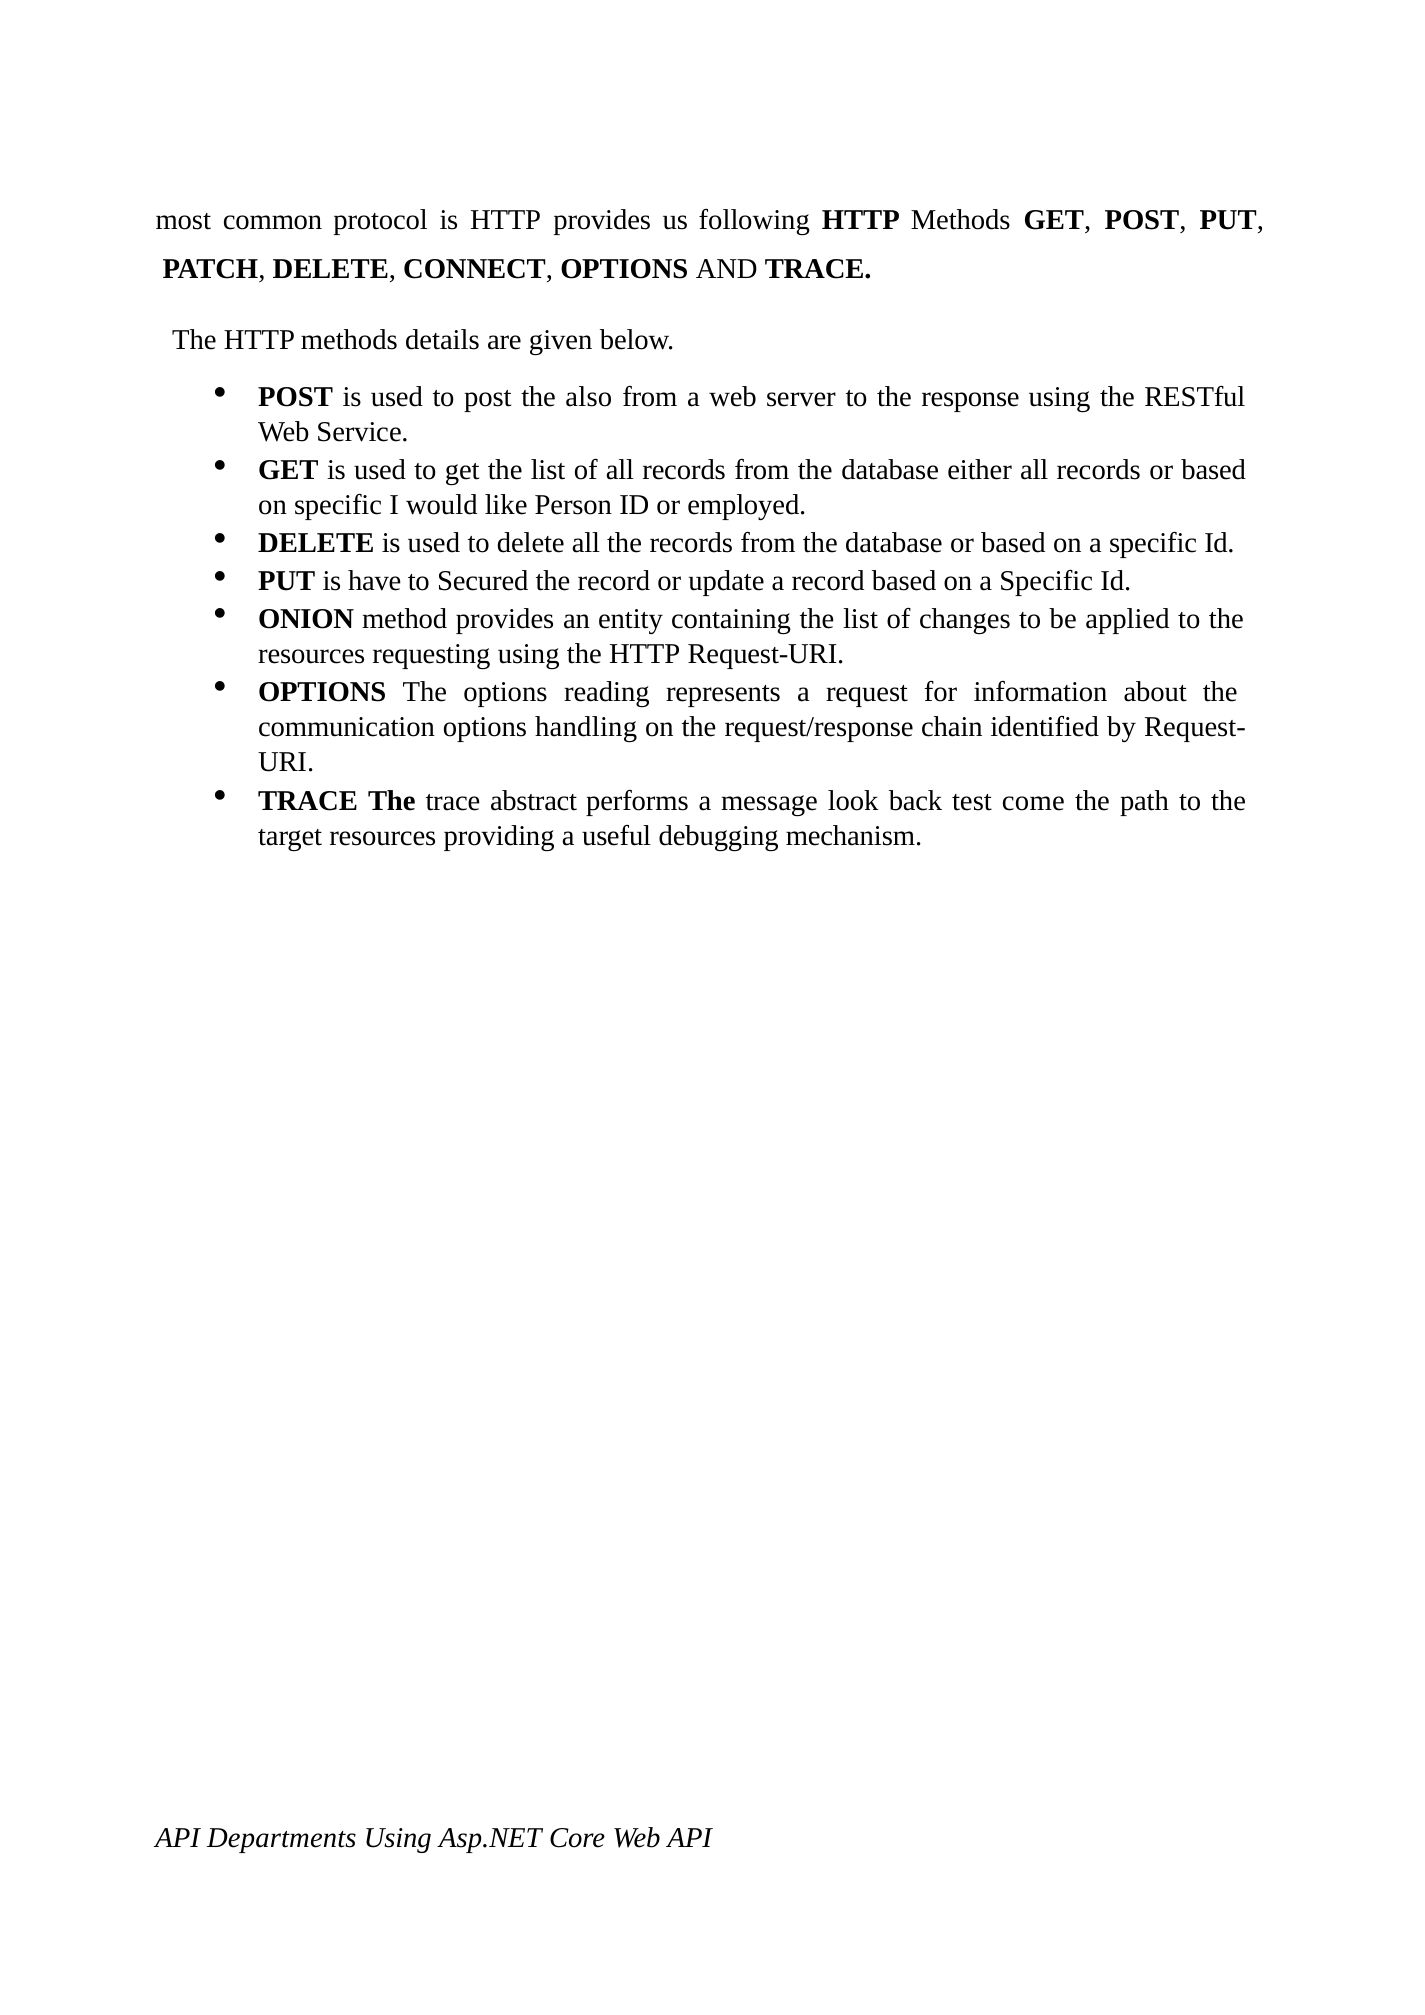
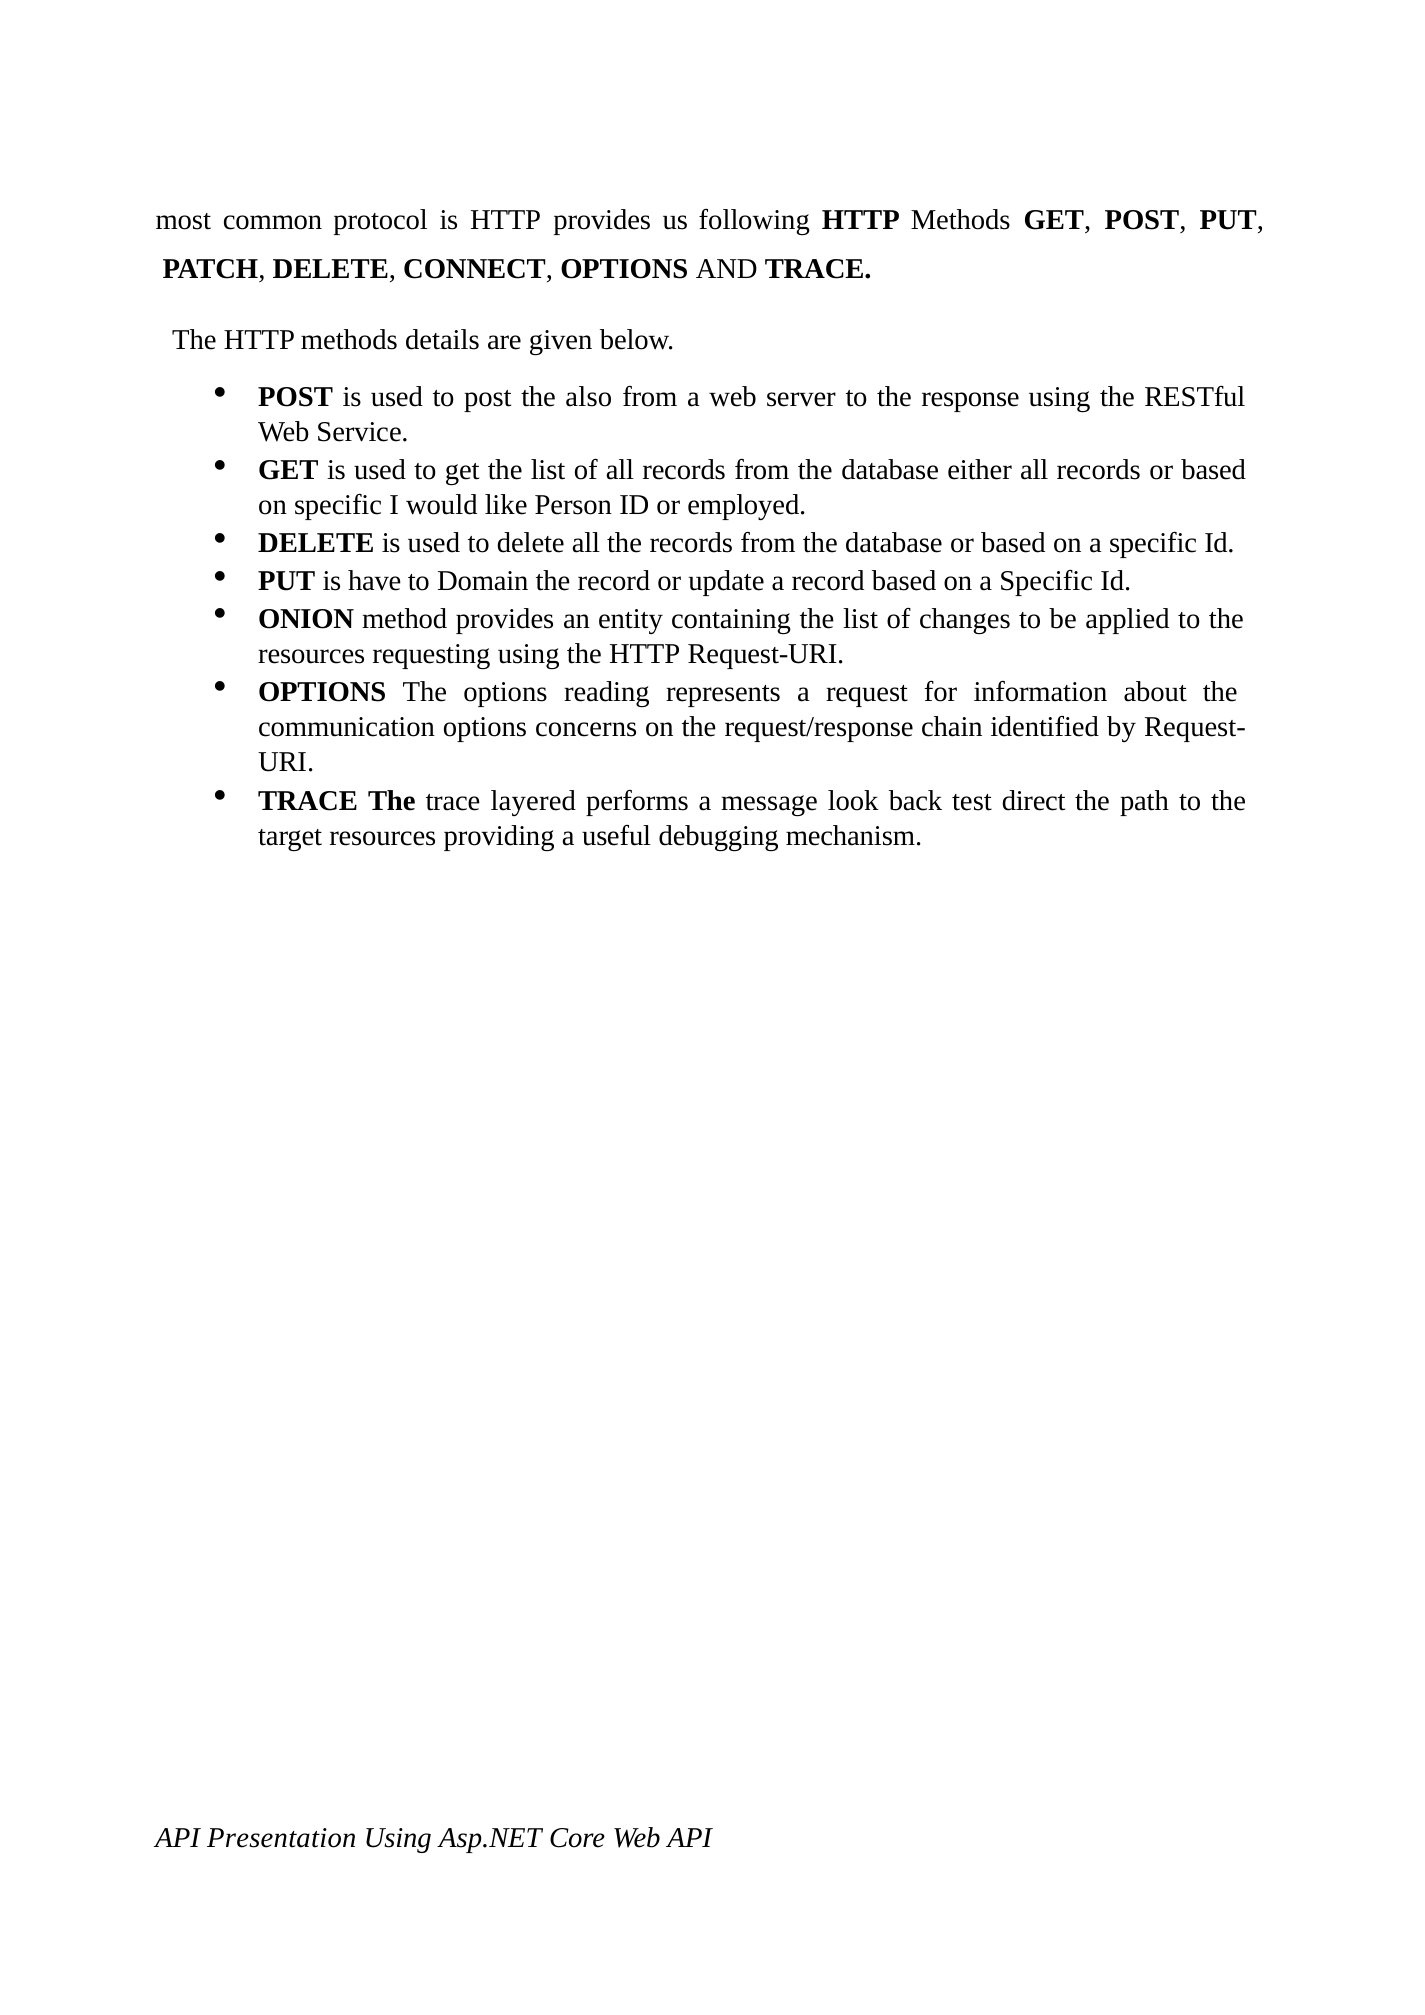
Secured: Secured -> Domain
handling: handling -> concerns
abstract: abstract -> layered
come: come -> direct
Departments: Departments -> Presentation
